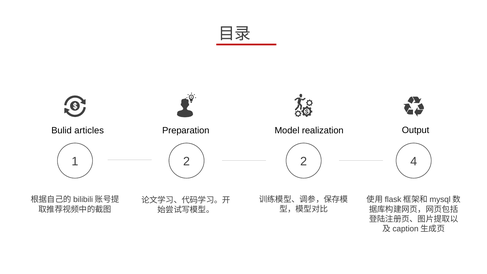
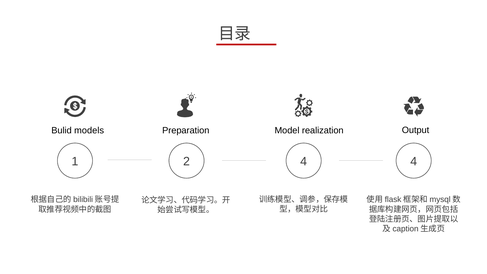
articles: articles -> models
2 2: 2 -> 4
